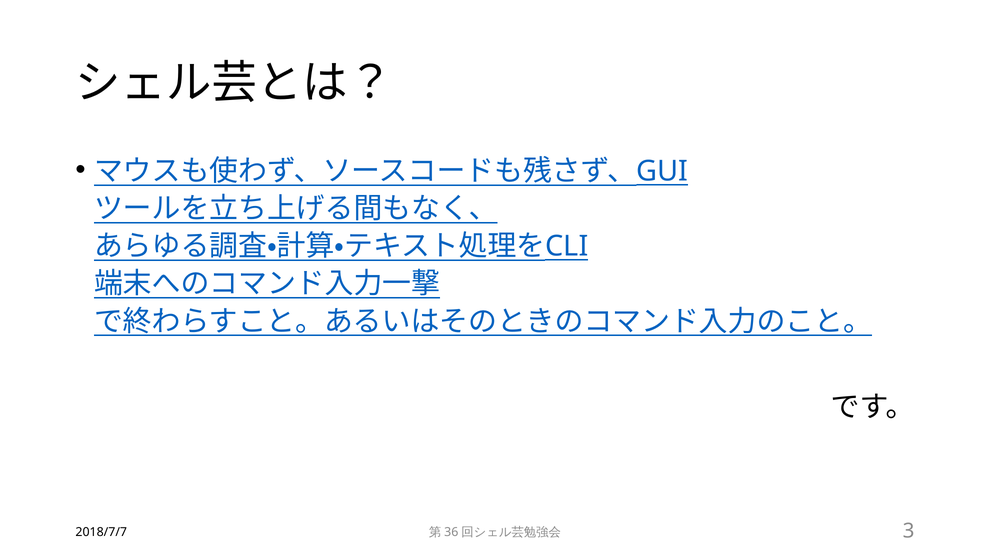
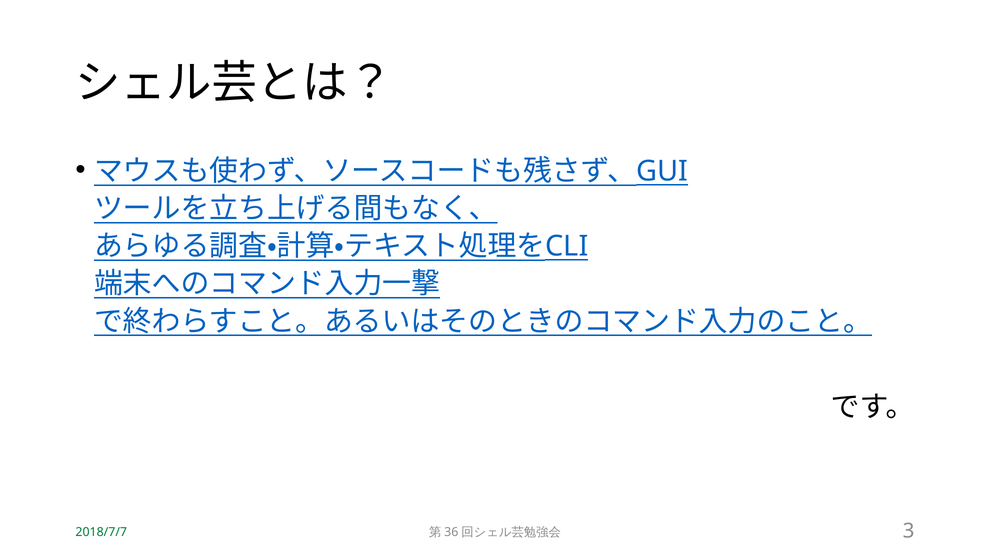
2018/7/7 colour: black -> green
